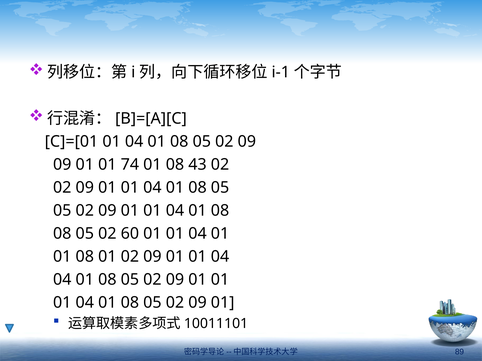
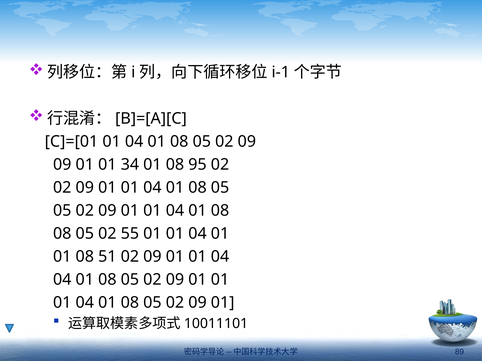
74: 74 -> 34
43: 43 -> 95
60: 60 -> 55
08 01: 01 -> 51
